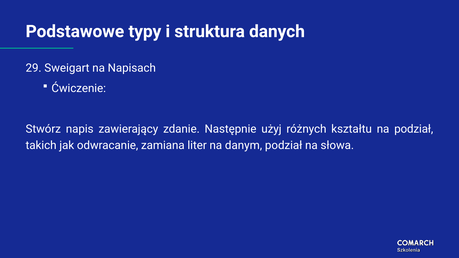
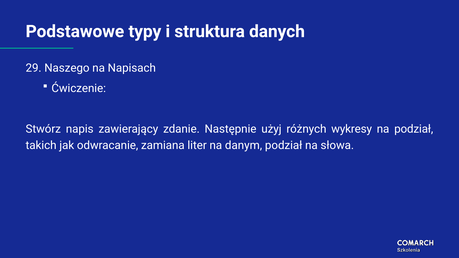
Sweigart: Sweigart -> Naszego
kształtu: kształtu -> wykresy
